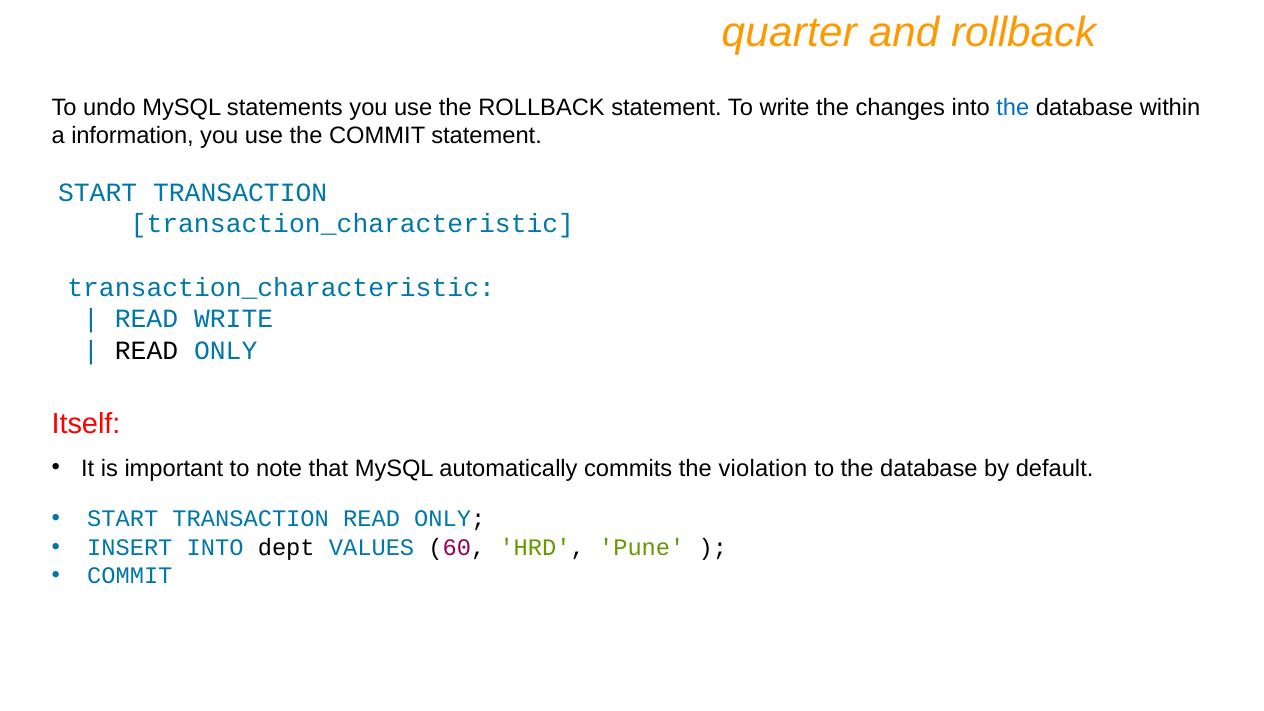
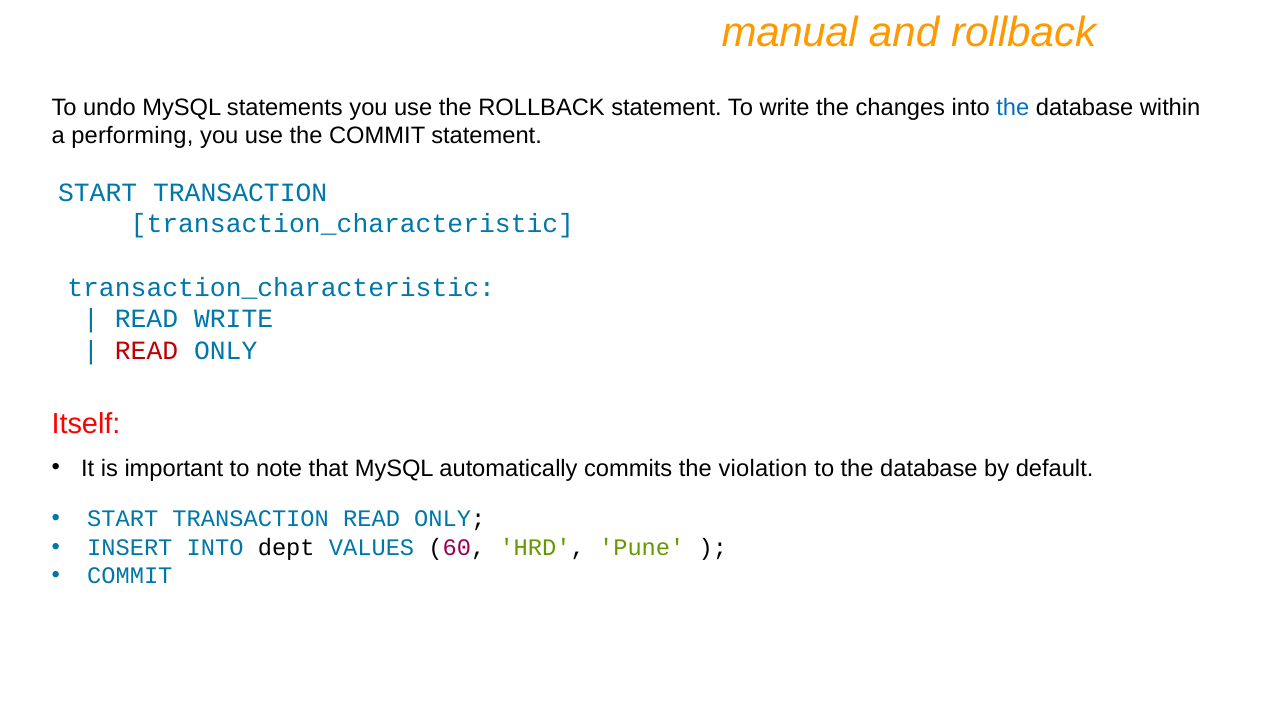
quarter: quarter -> manual
information: information -> performing
READ at (146, 351) colour: black -> red
